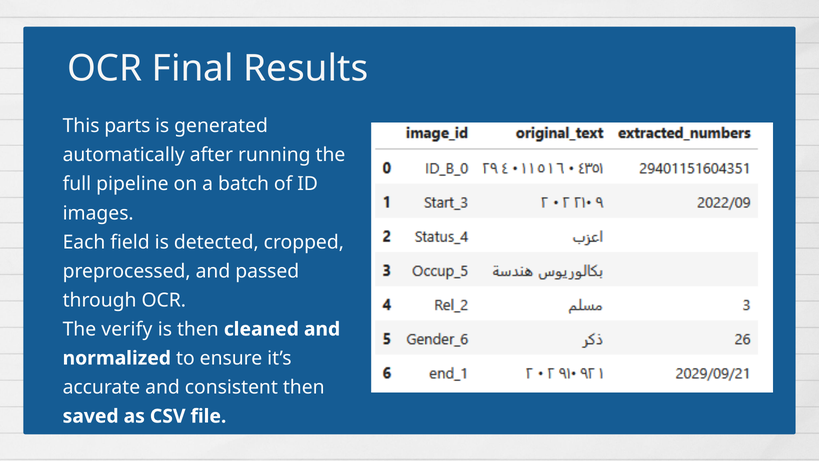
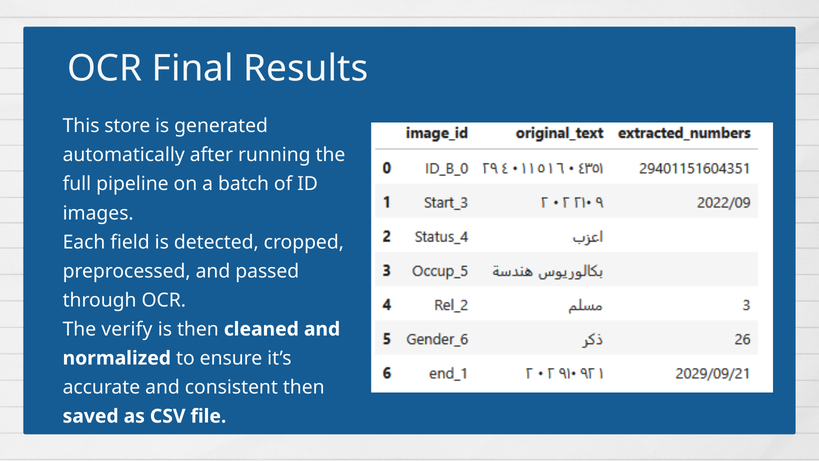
parts: parts -> store
